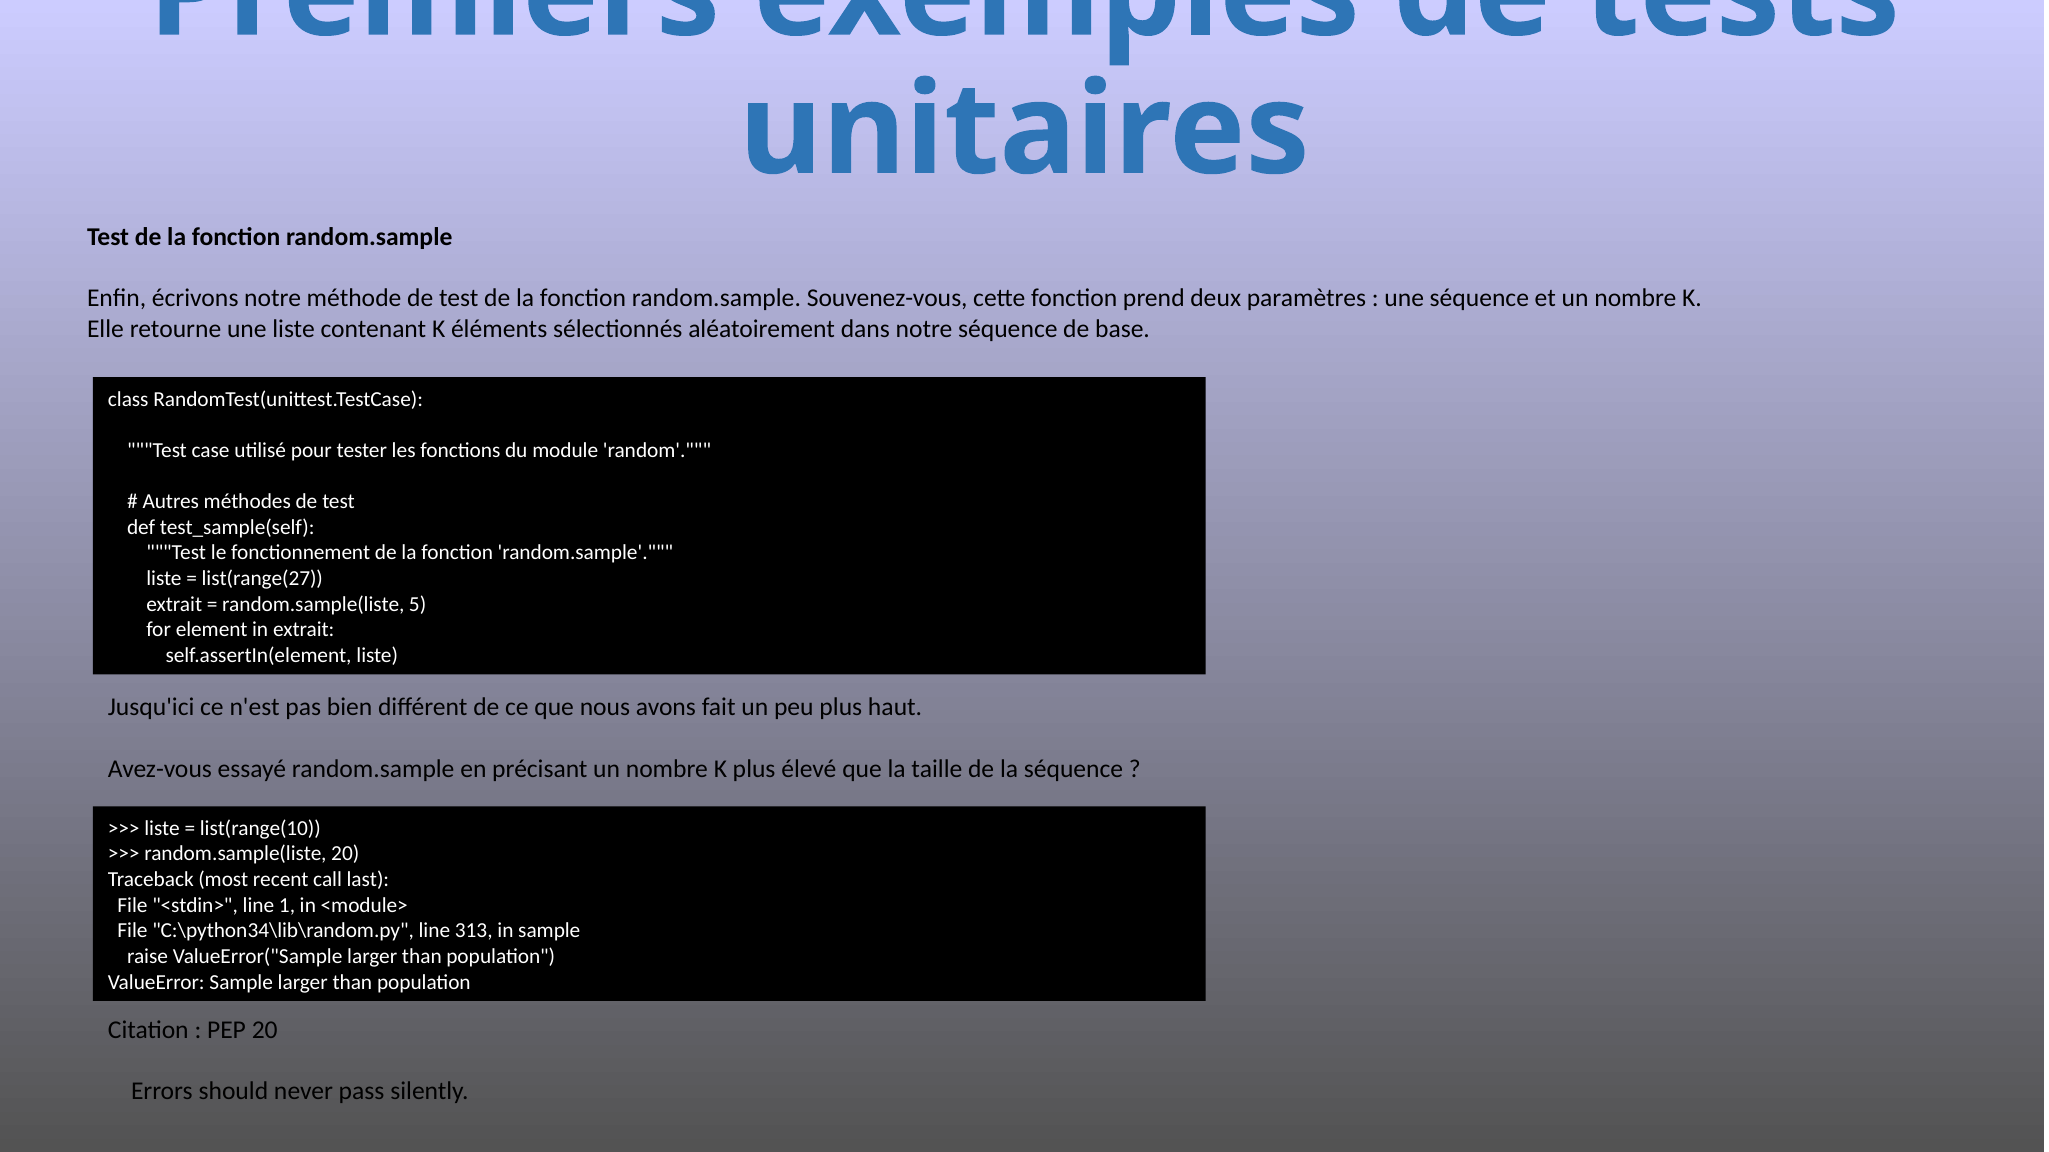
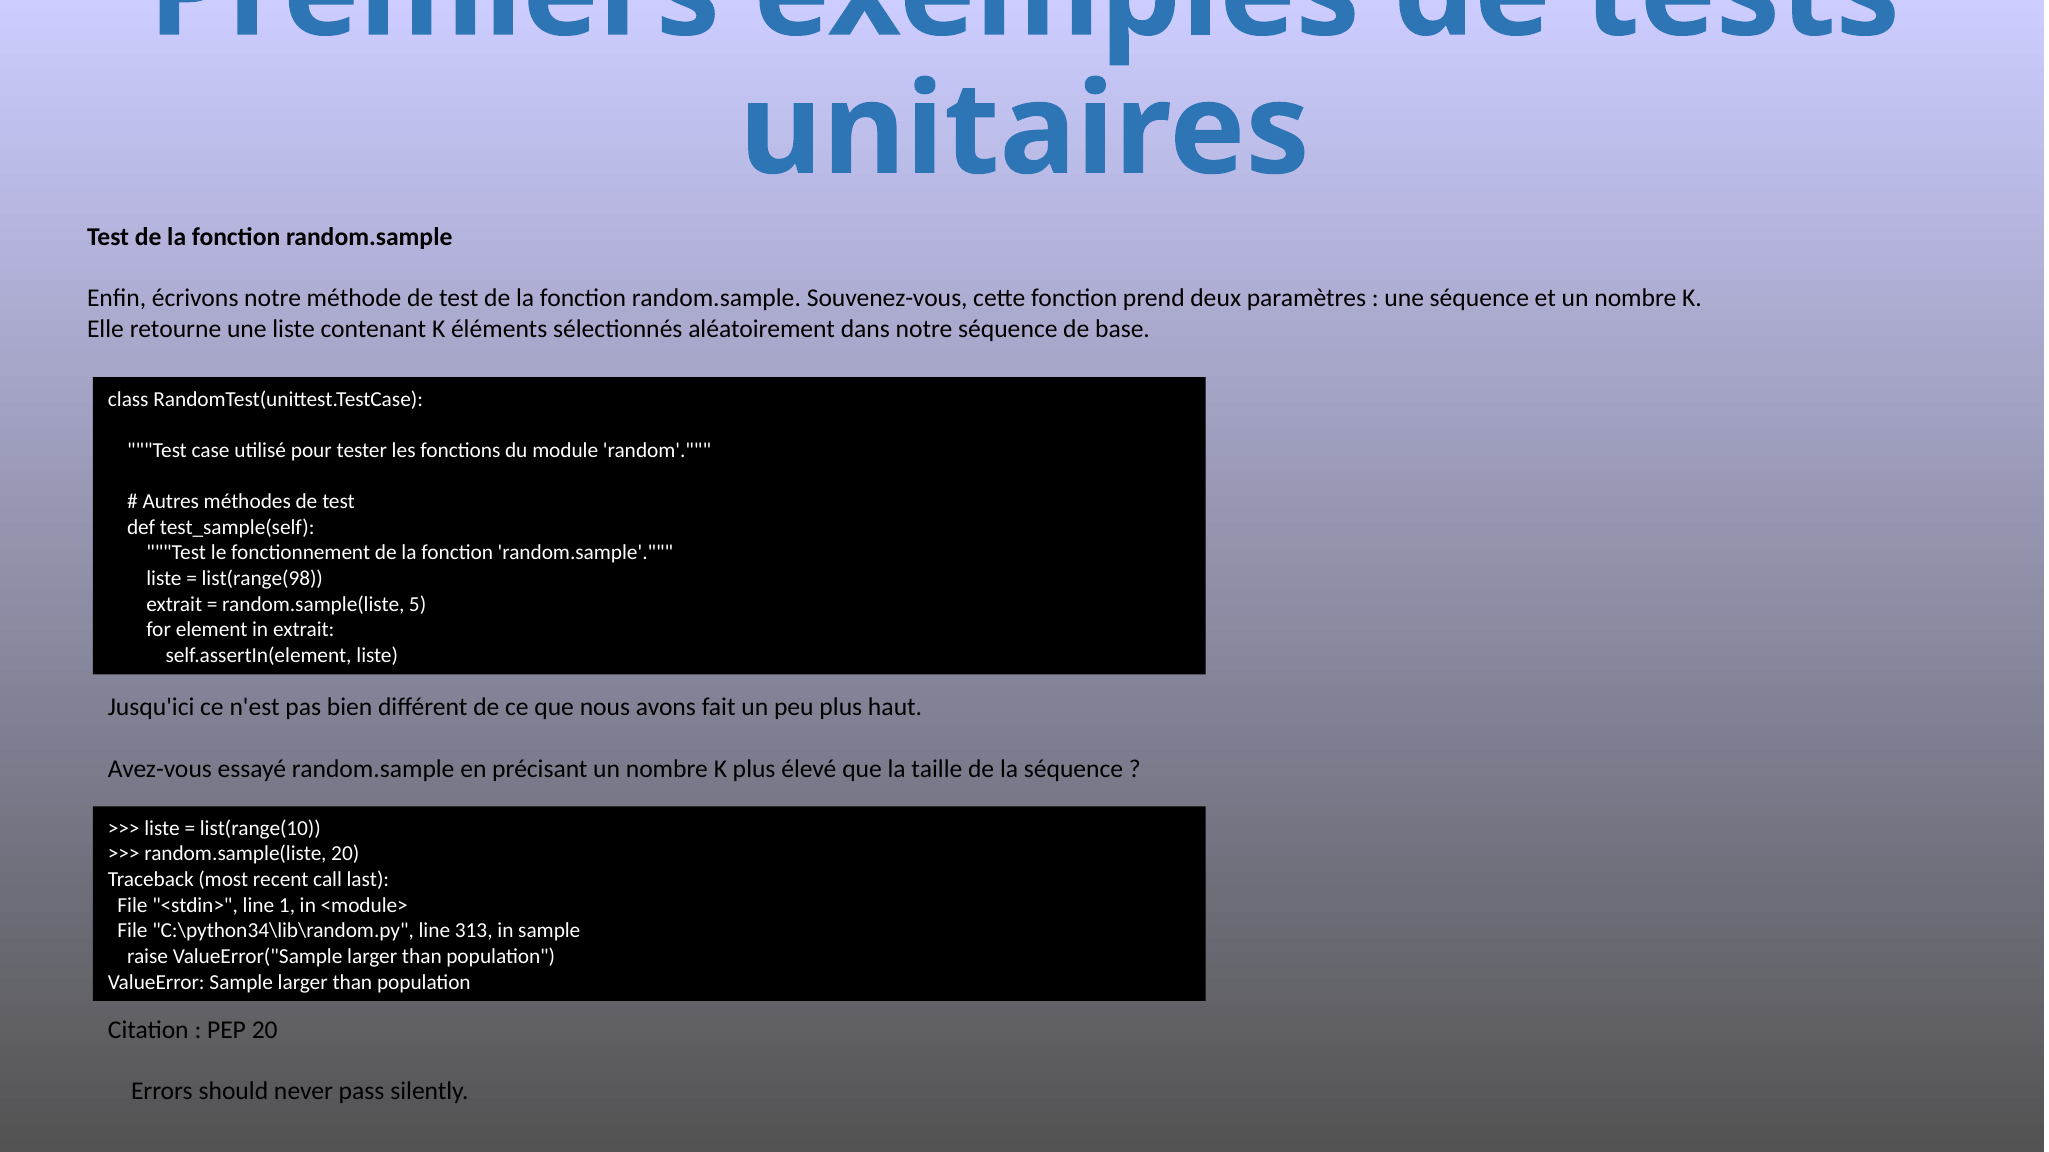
list(range(27: list(range(27 -> list(range(98
